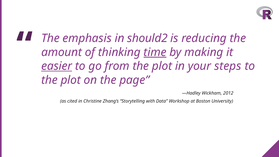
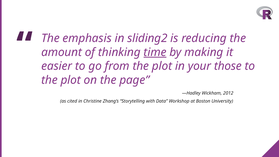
should2: should2 -> sliding2
easier underline: present -> none
steps: steps -> those
